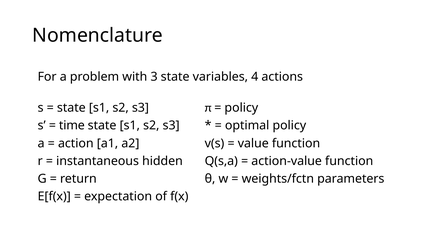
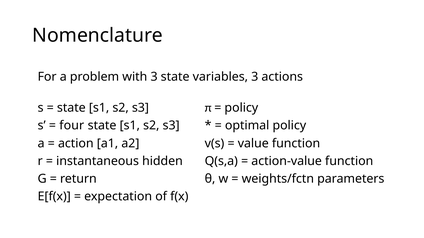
variables 4: 4 -> 3
time: time -> four
